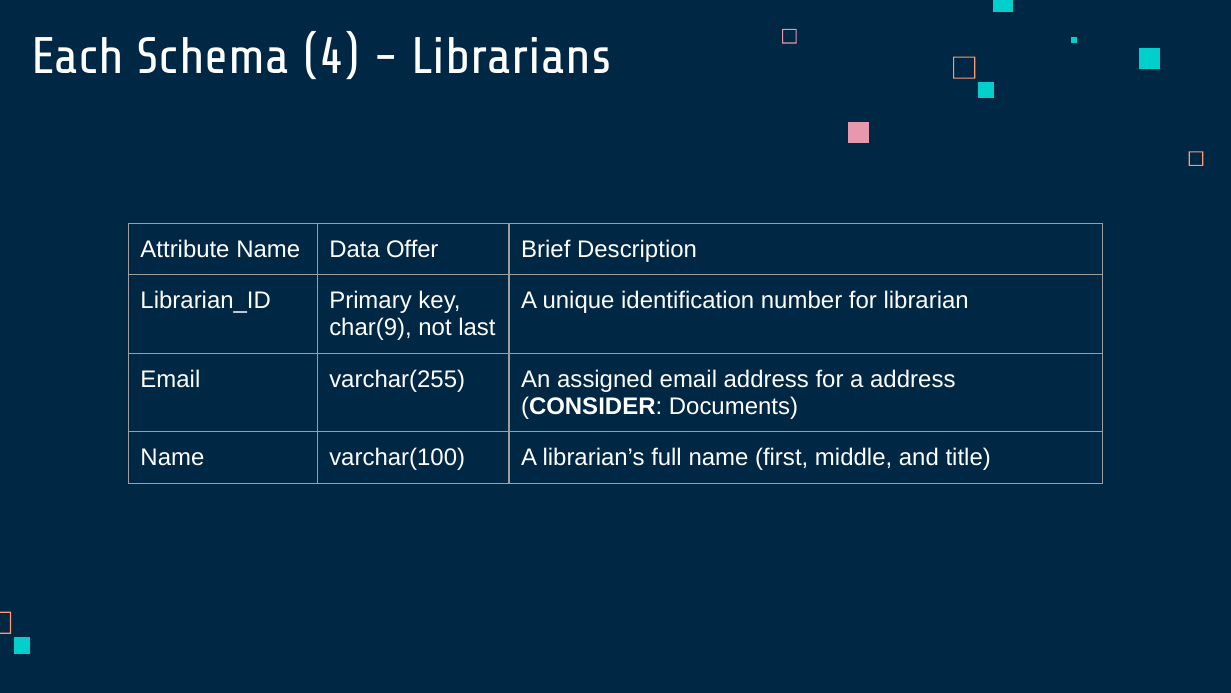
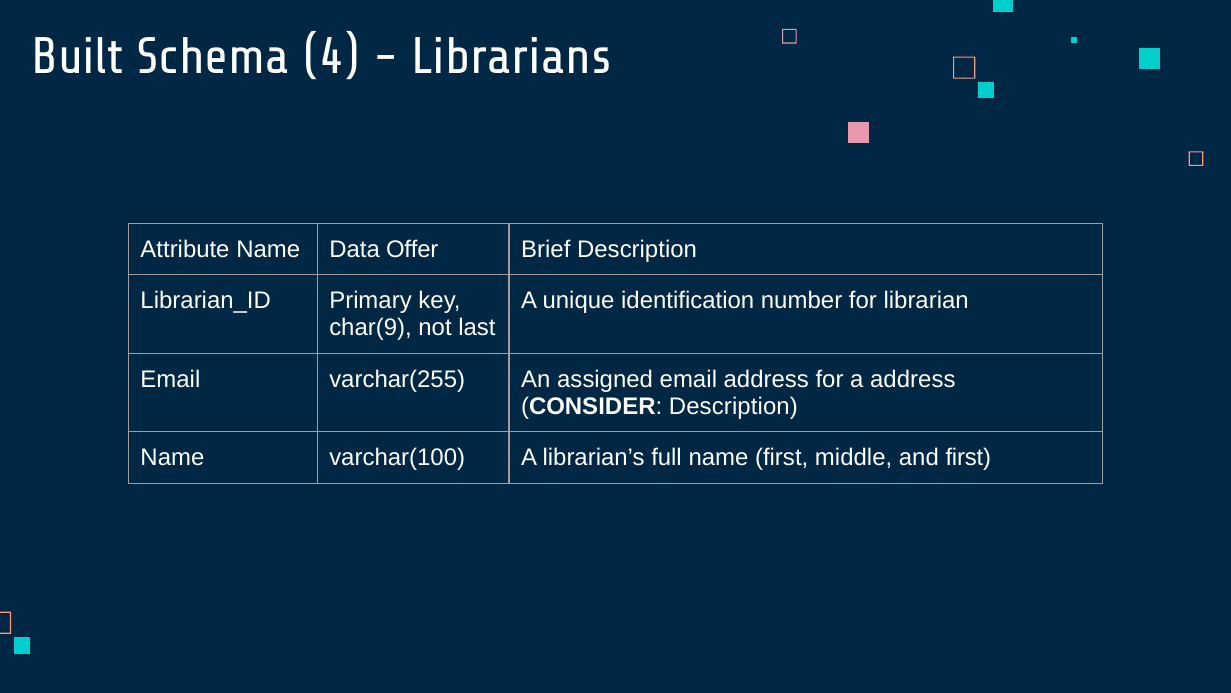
Each: Each -> Built
CONSIDER Documents: Documents -> Description
and title: title -> first
